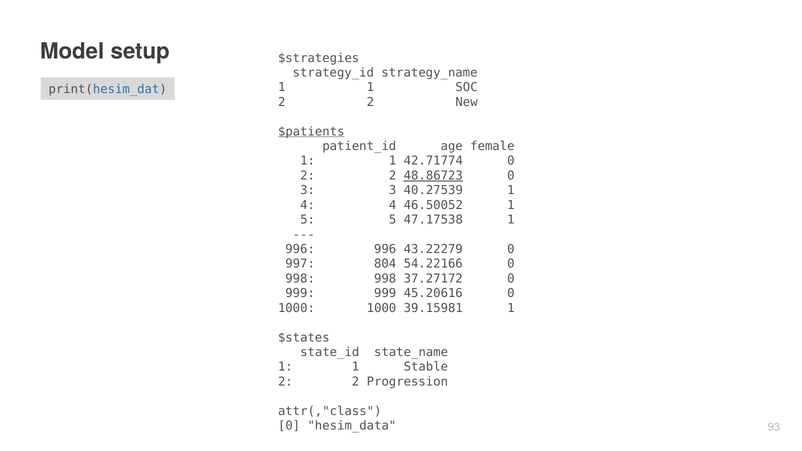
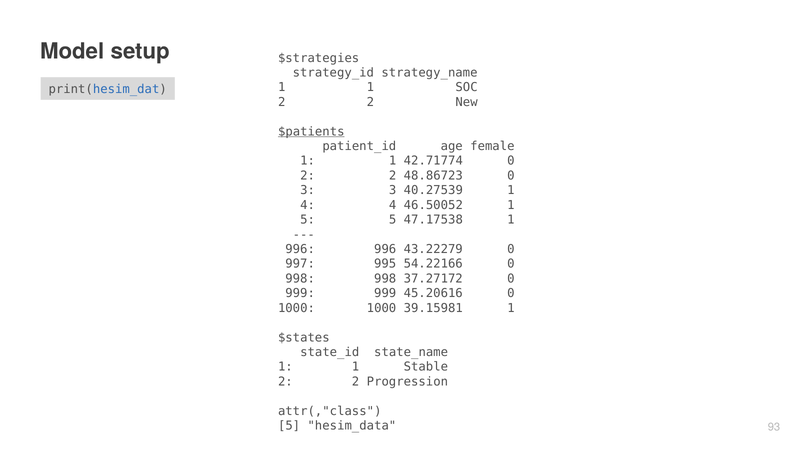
48.86723 underline: present -> none
804: 804 -> 995
0 at (289, 426): 0 -> 5
